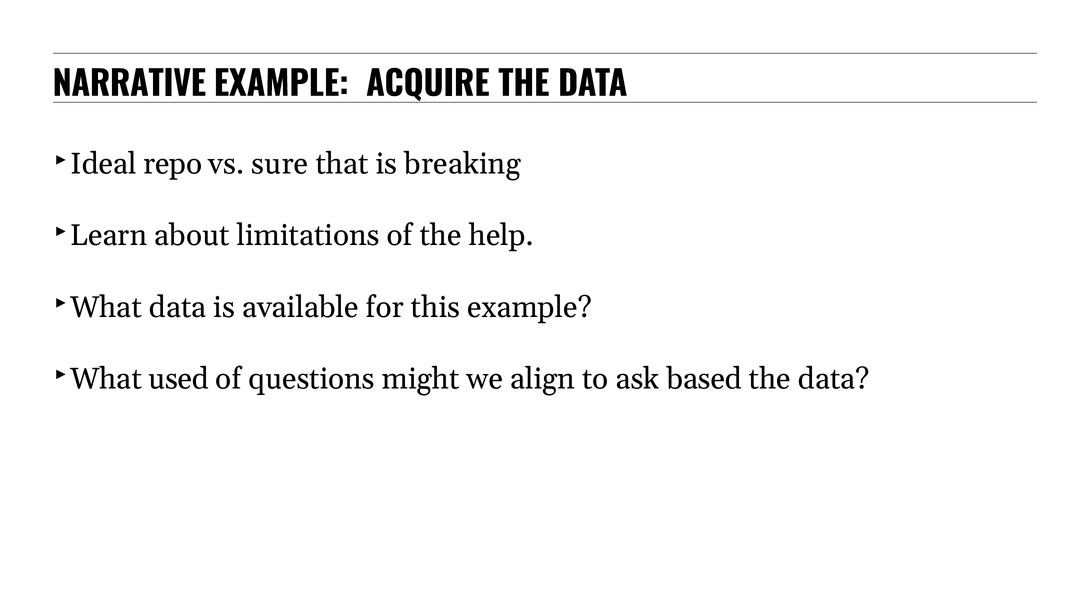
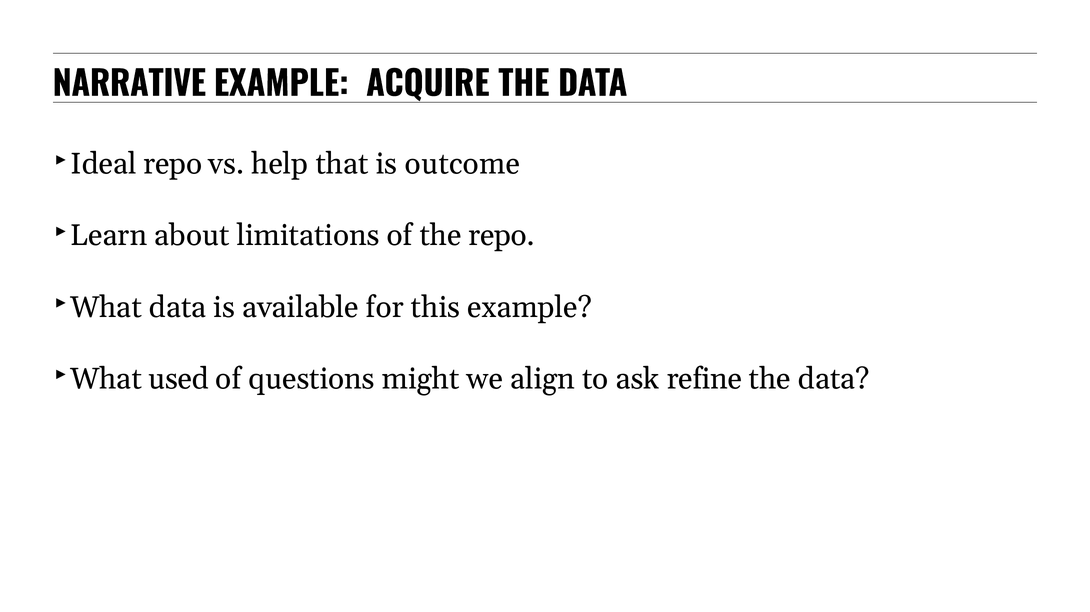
sure: sure -> help
breaking: breaking -> outcome
the help: help -> repo
based: based -> refine
